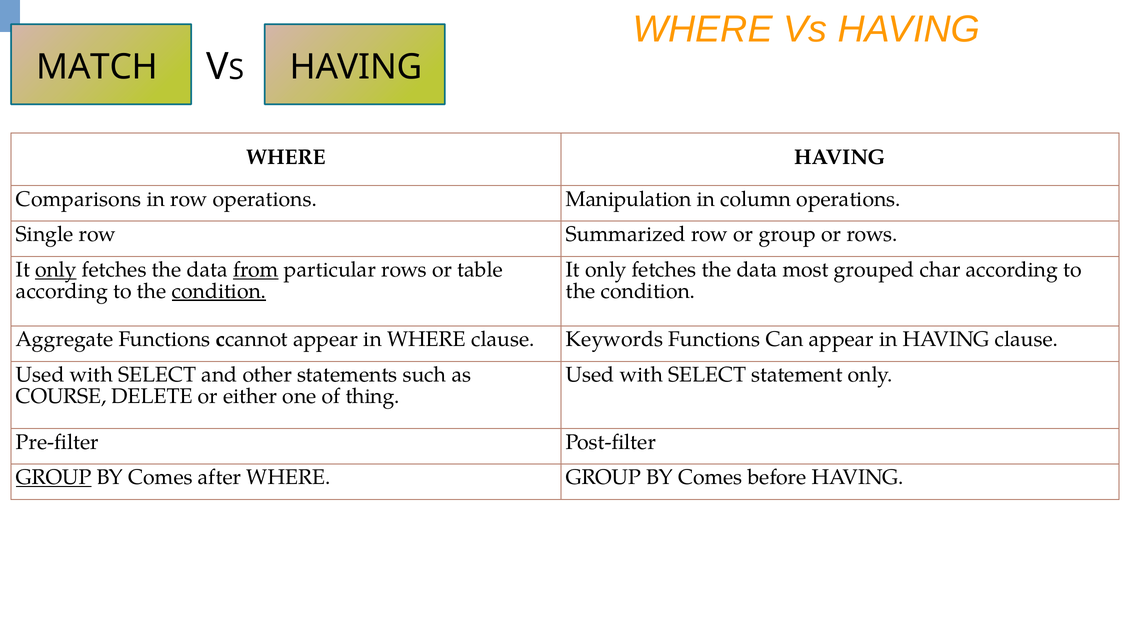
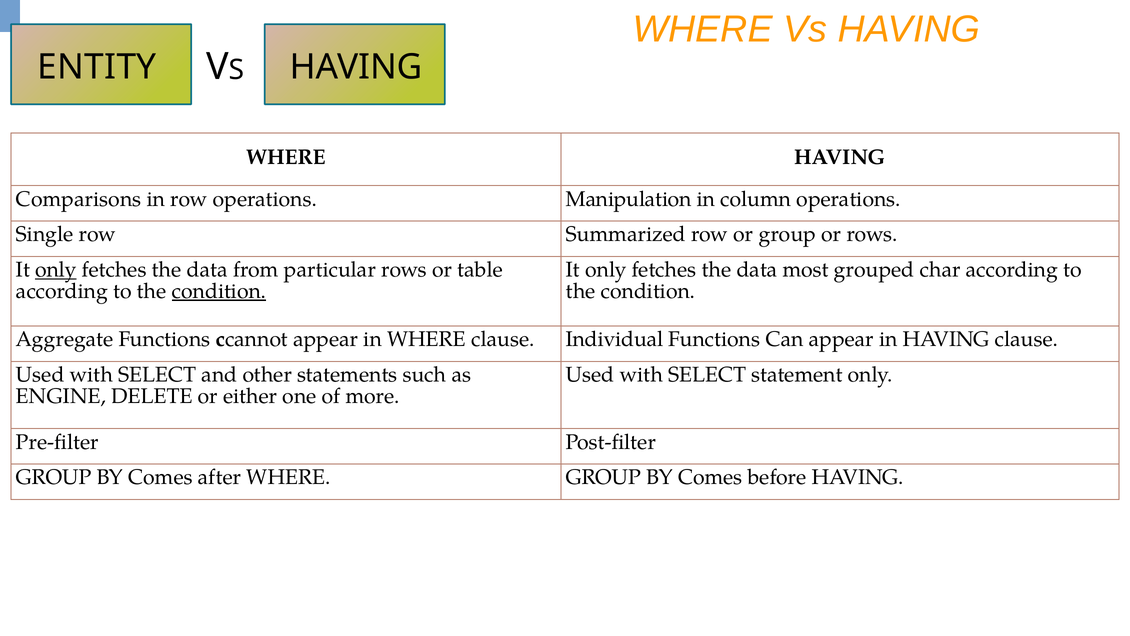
MATCH: MATCH -> ENTITY
from underline: present -> none
Keywords: Keywords -> Individual
COURSE: COURSE -> ENGINE
thing: thing -> more
GROUP at (54, 477) underline: present -> none
